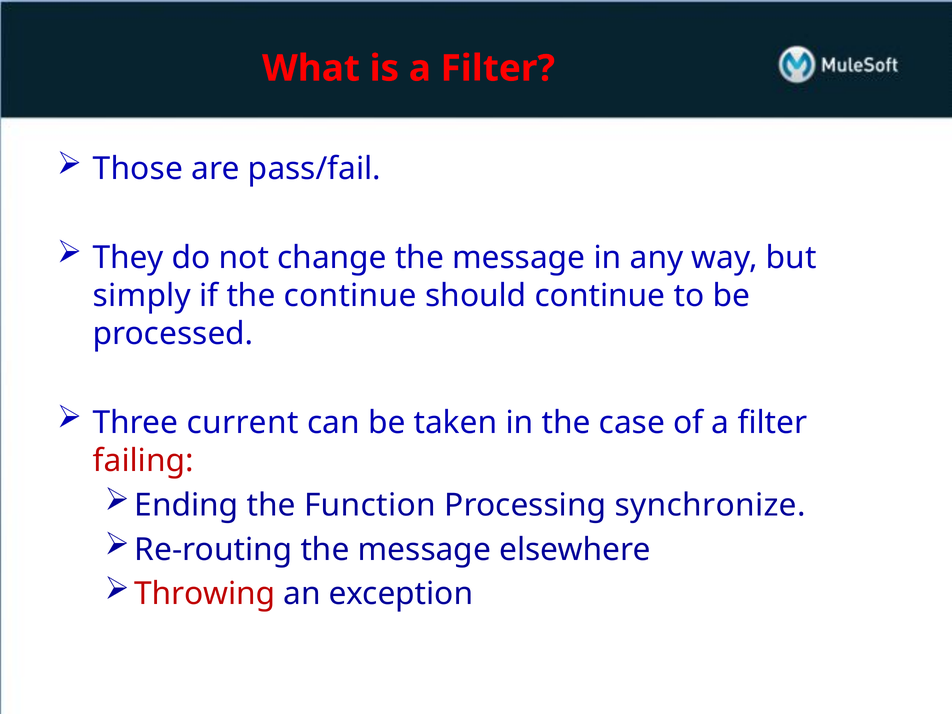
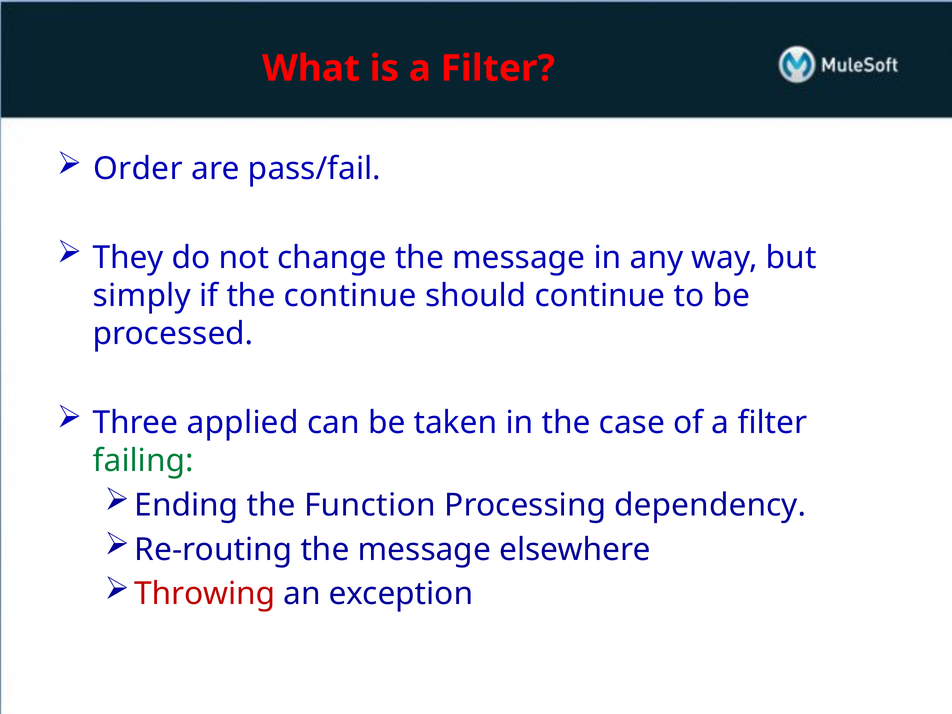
Those: Those -> Order
current: current -> applied
failing colour: red -> green
synchronize: synchronize -> dependency
